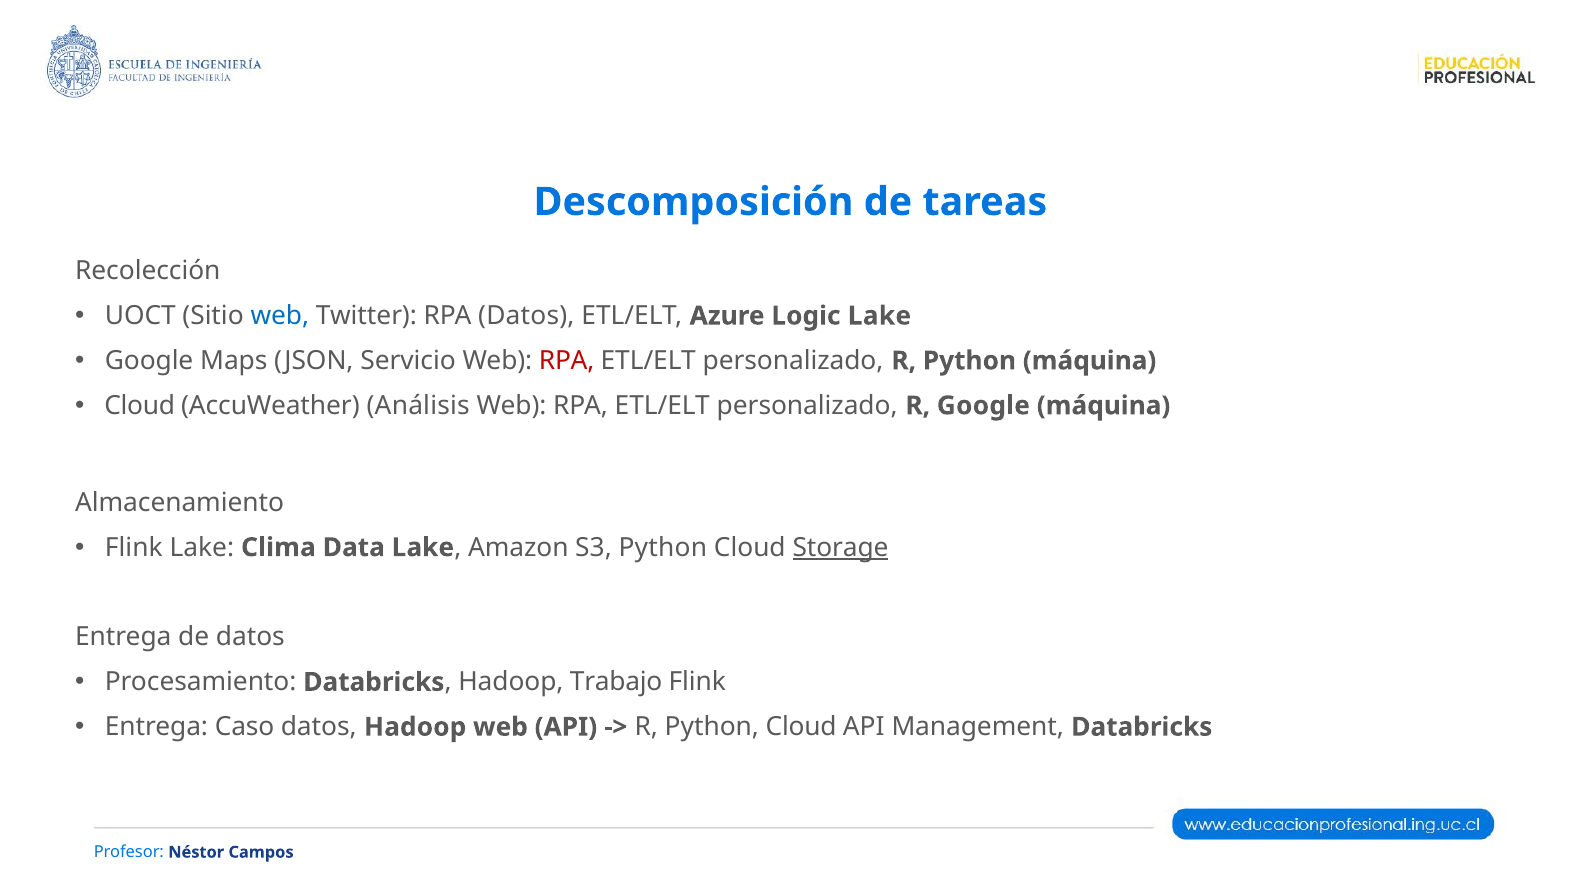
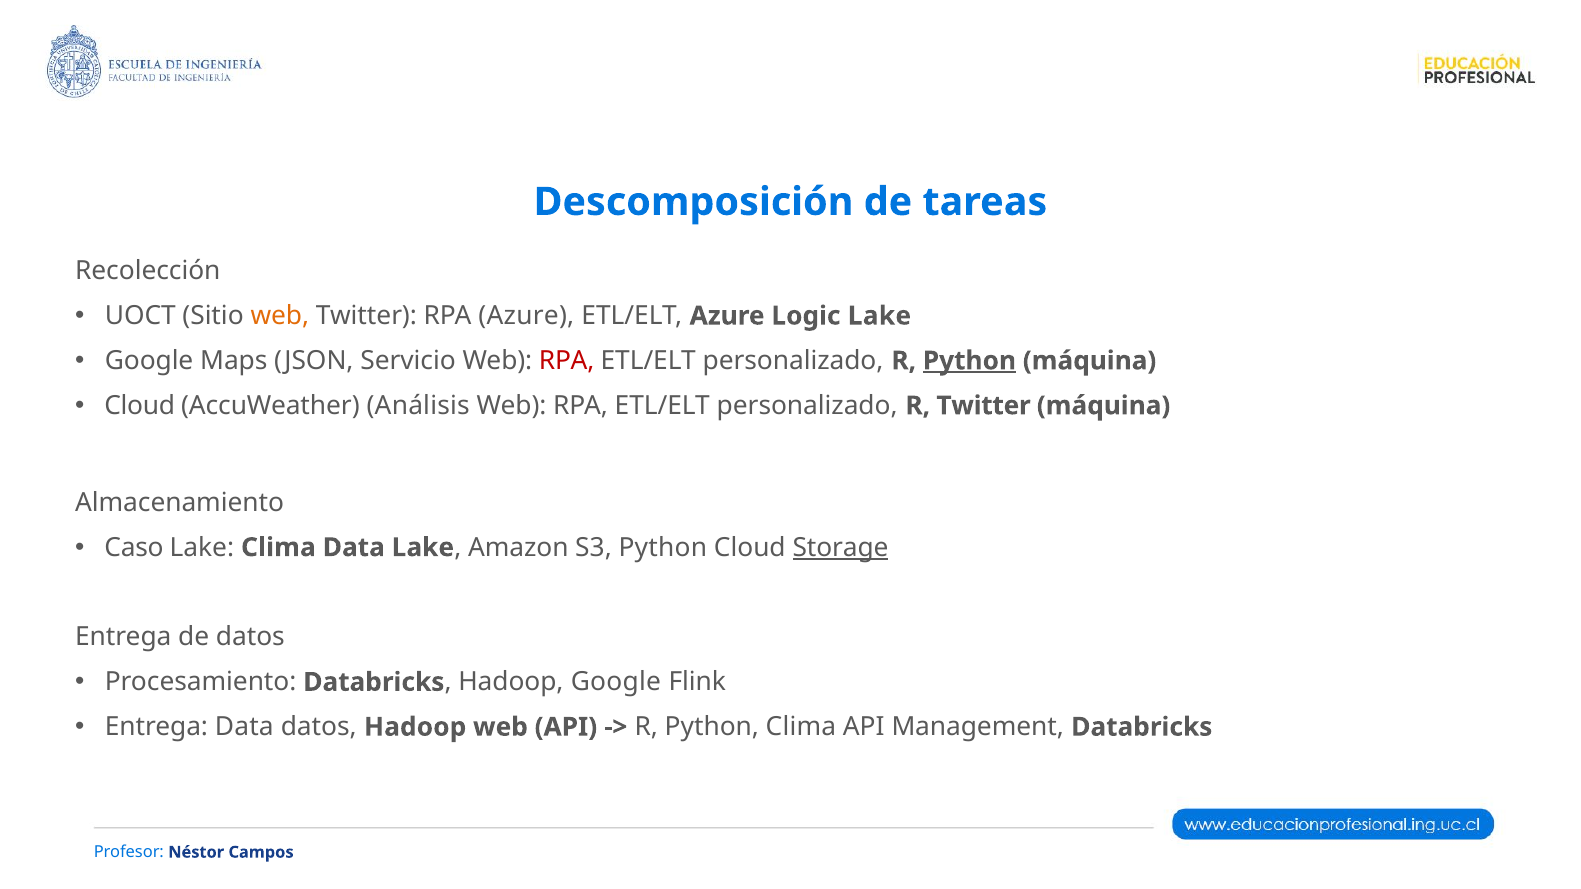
web at (280, 316) colour: blue -> orange
RPA Datos: Datos -> Azure
Python at (969, 361) underline: none -> present
R Google: Google -> Twitter
Flink at (134, 548): Flink -> Caso
Hadoop Trabajo: Trabajo -> Google
Entrega Caso: Caso -> Data
R Python Cloud: Cloud -> Clima
